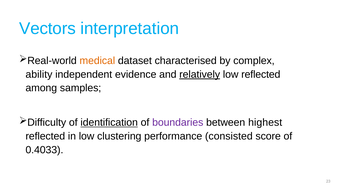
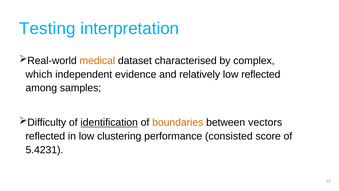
Vectors: Vectors -> Testing
ability: ability -> which
relatively underline: present -> none
boundaries colour: purple -> orange
highest: highest -> vectors
0.4033: 0.4033 -> 5.4231
